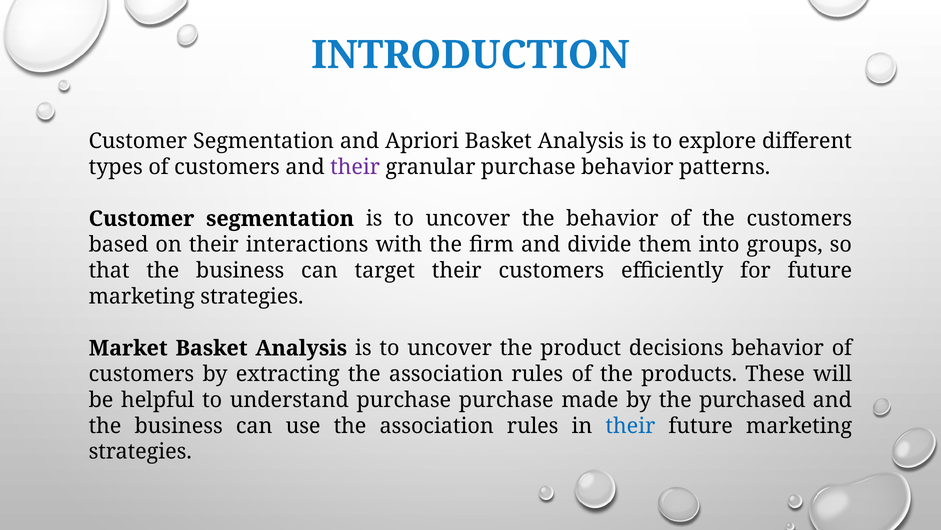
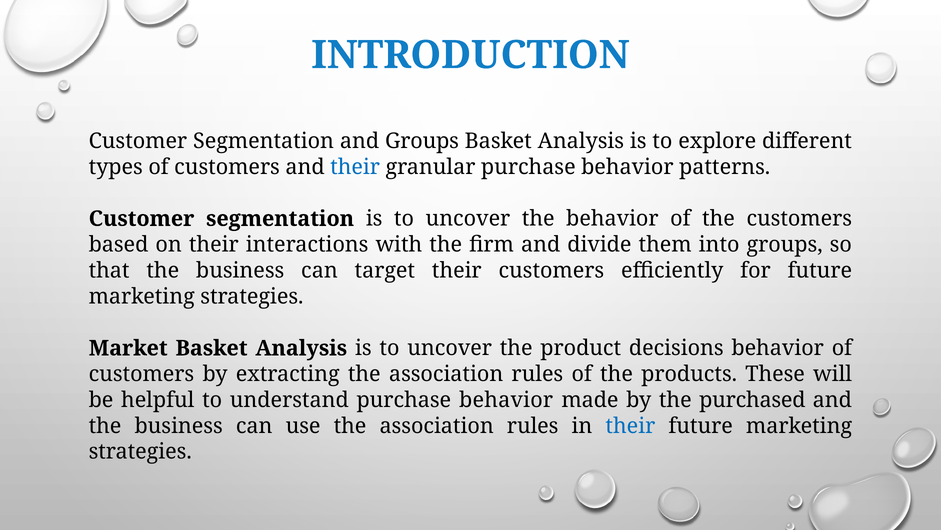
and Apriori: Apriori -> Groups
their at (355, 167) colour: purple -> blue
understand purchase purchase: purchase -> behavior
